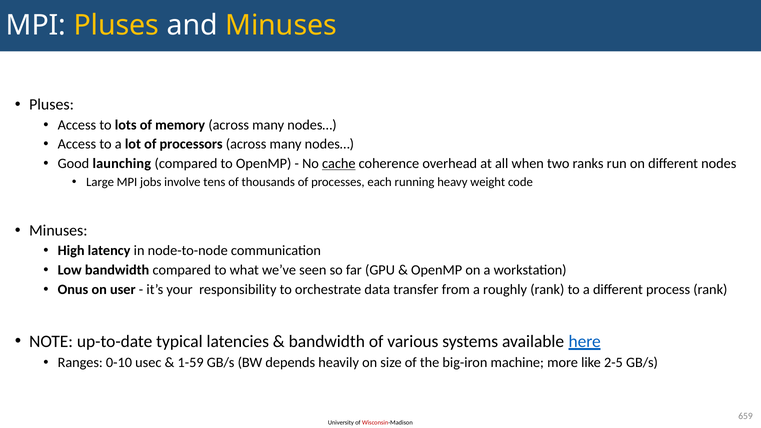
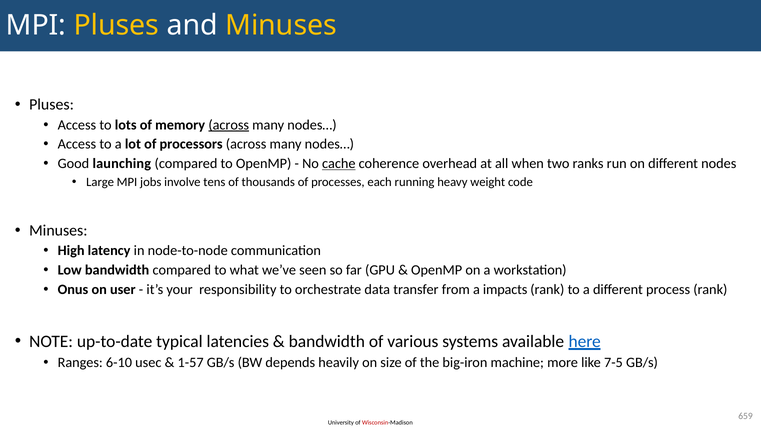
across at (229, 125) underline: none -> present
roughly: roughly -> impacts
0-10: 0-10 -> 6-10
1-59: 1-59 -> 1-57
2-5: 2-5 -> 7-5
